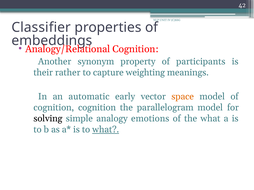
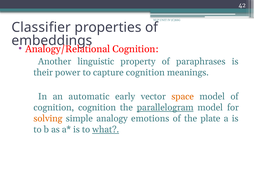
synonym: synonym -> linguistic
participants: participants -> paraphrases
rather: rather -> power
capture weighting: weighting -> cognition
parallelogram underline: none -> present
solving colour: black -> orange
the what: what -> plate
